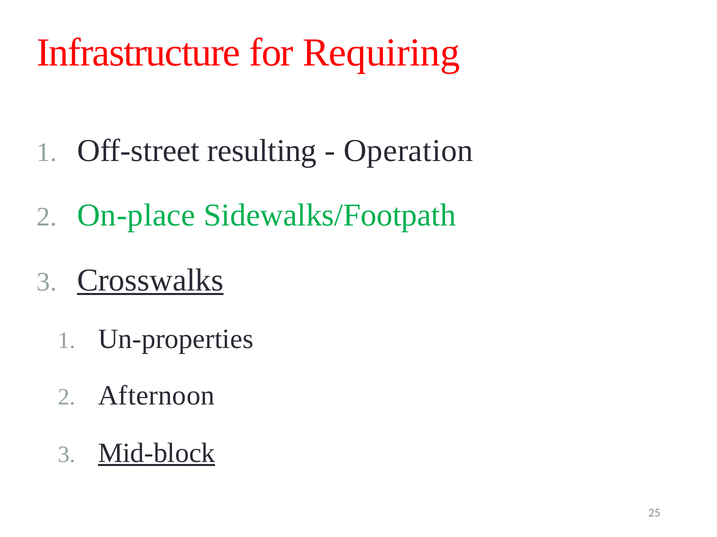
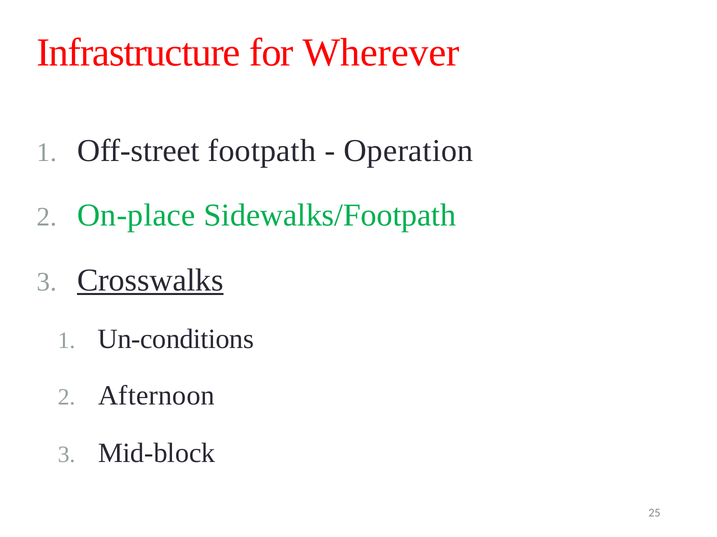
Requiring: Requiring -> Wherever
resulting: resulting -> footpath
Un-properties: Un-properties -> Un-conditions
Mid-block underline: present -> none
